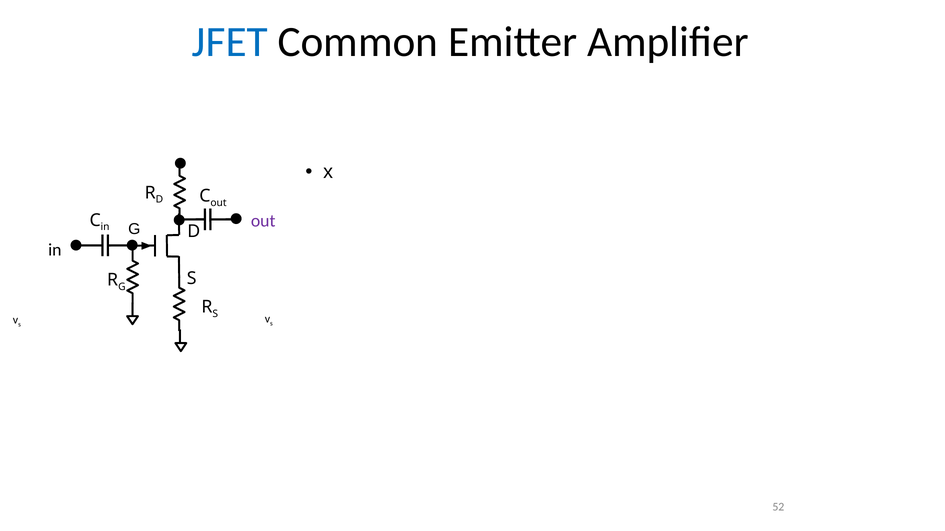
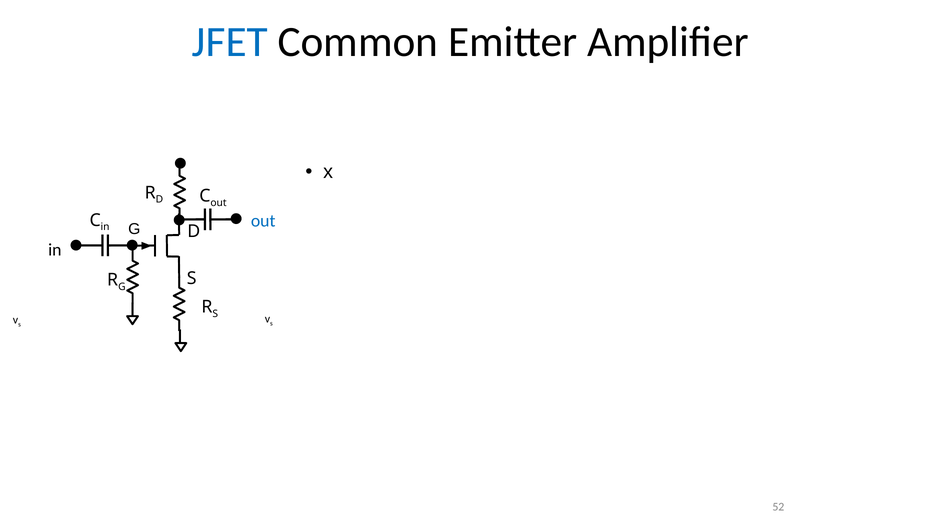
out at (263, 221) colour: purple -> blue
